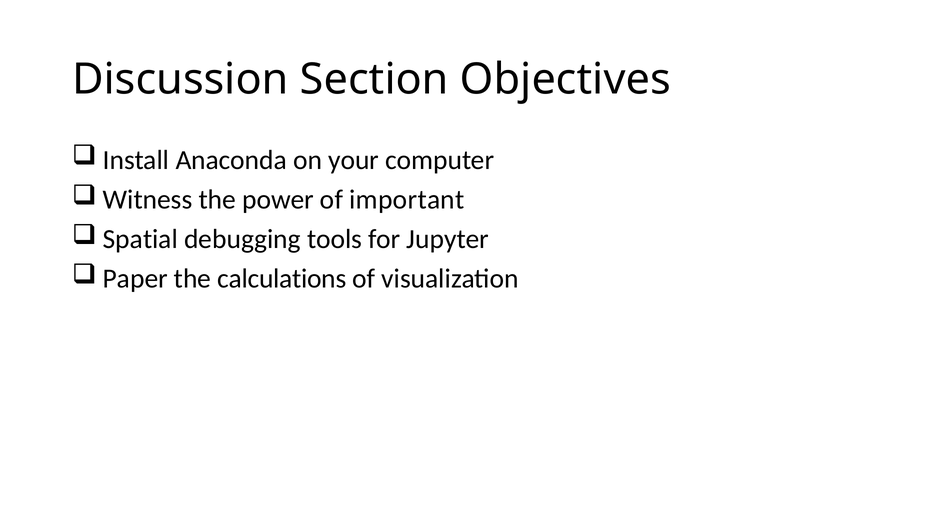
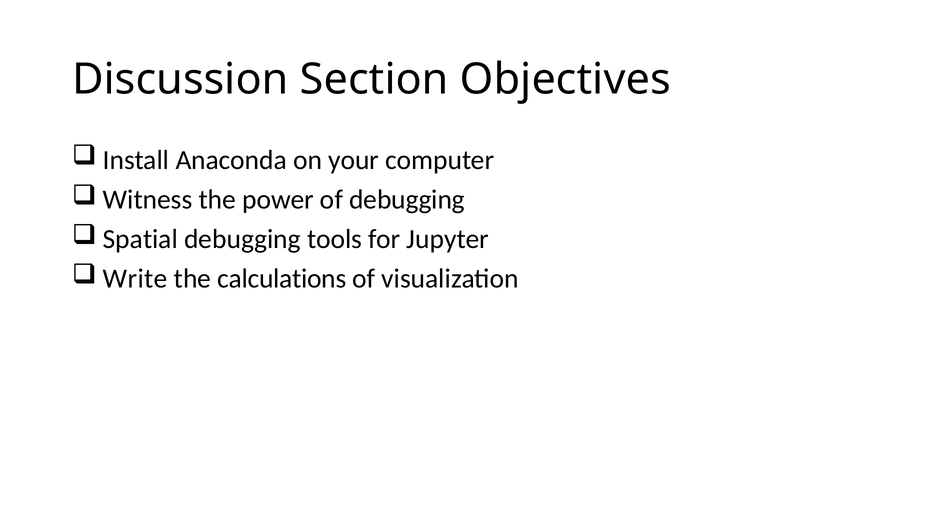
of important: important -> debugging
Paper: Paper -> Write
